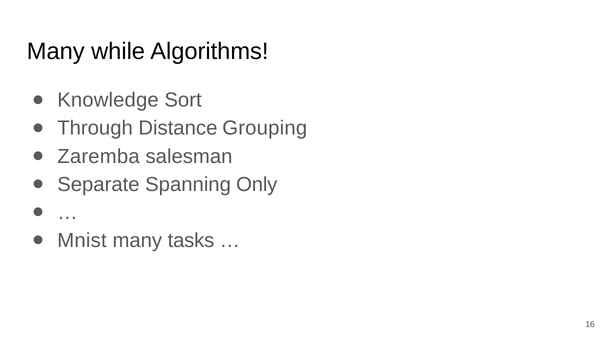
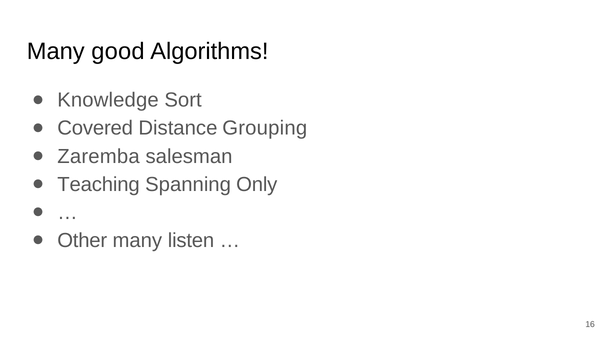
while: while -> good
Through: Through -> Covered
Separate: Separate -> Teaching
Mnist: Mnist -> Other
tasks: tasks -> listen
